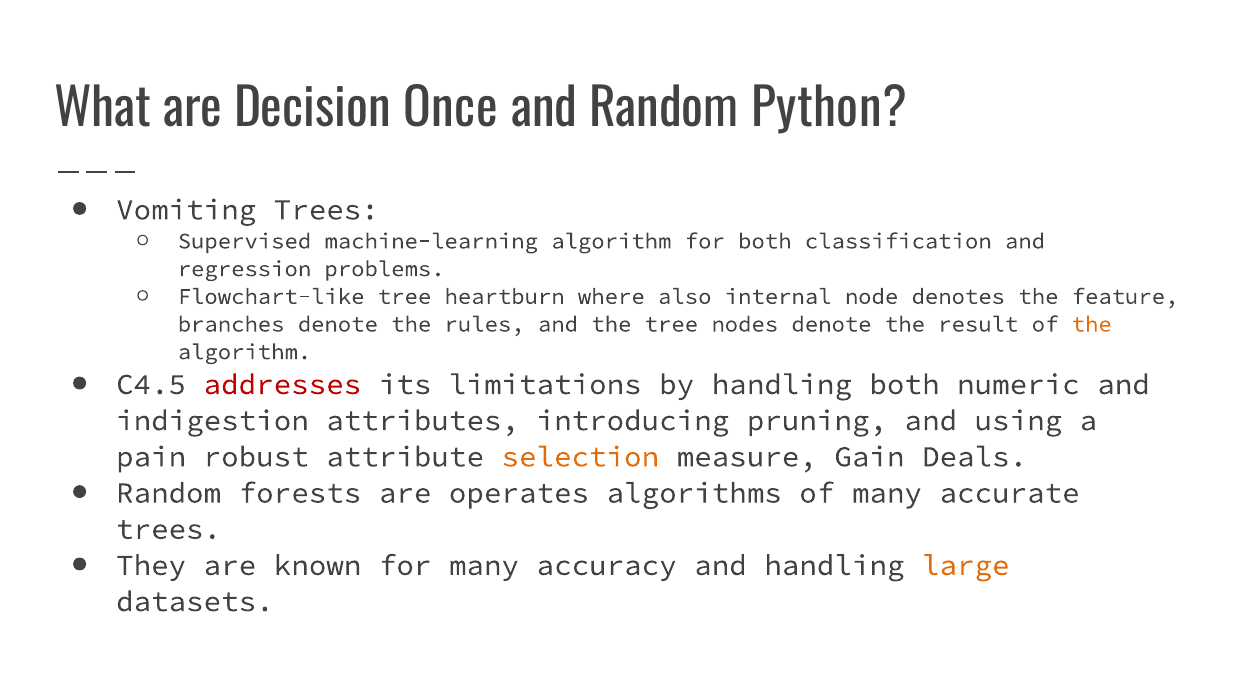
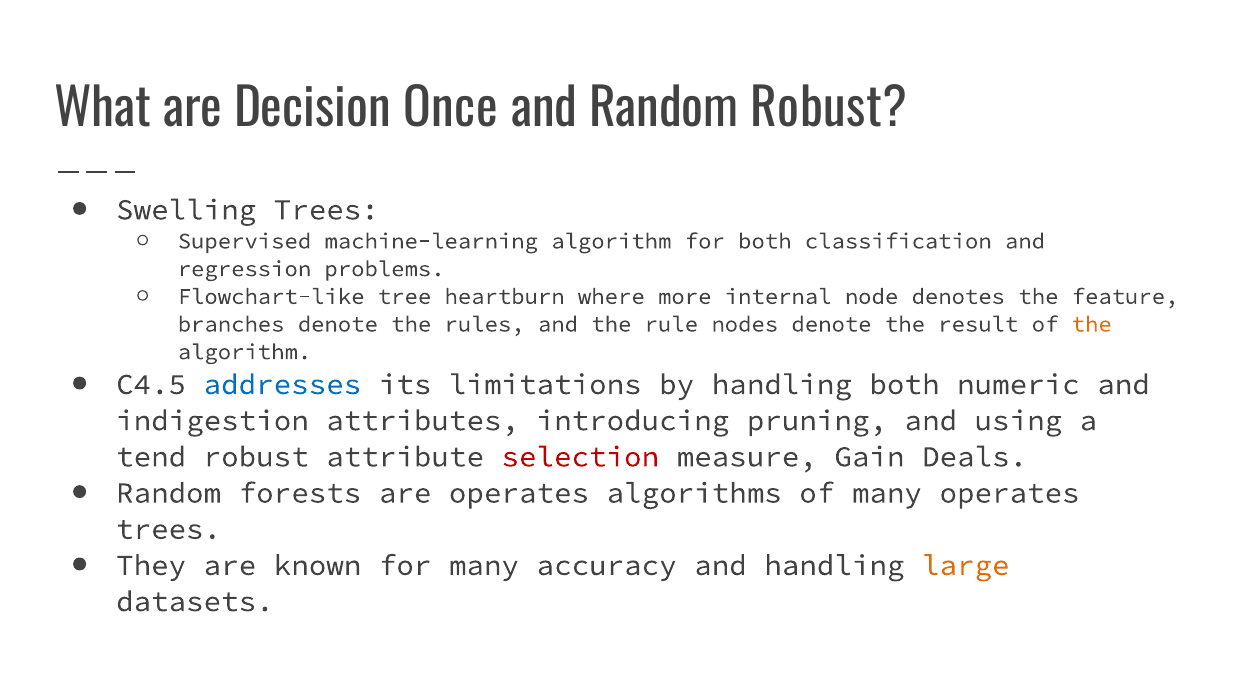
Random Python: Python -> Robust
Vomiting: Vomiting -> Swelling
also: also -> more
the tree: tree -> rule
addresses colour: red -> blue
pain: pain -> tend
selection colour: orange -> red
many accurate: accurate -> operates
